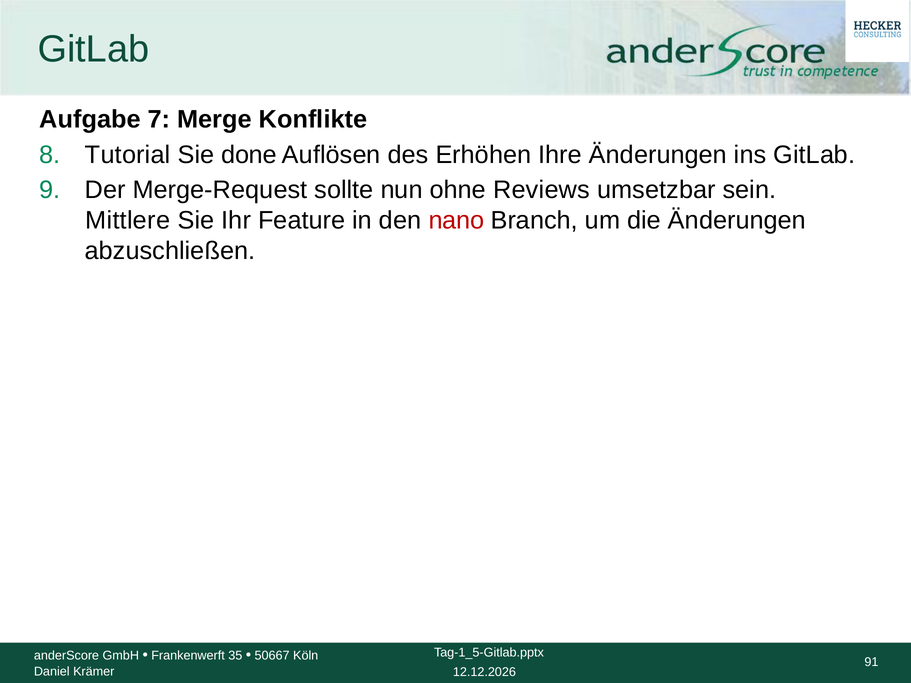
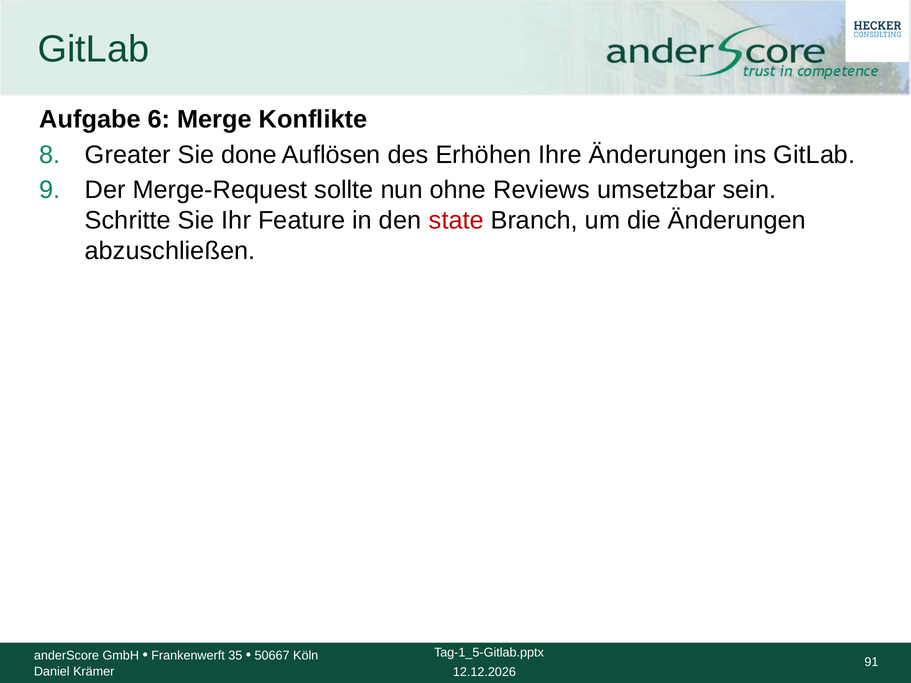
7: 7 -> 6
Tutorial: Tutorial -> Greater
Mittlere: Mittlere -> Schritte
nano: nano -> state
